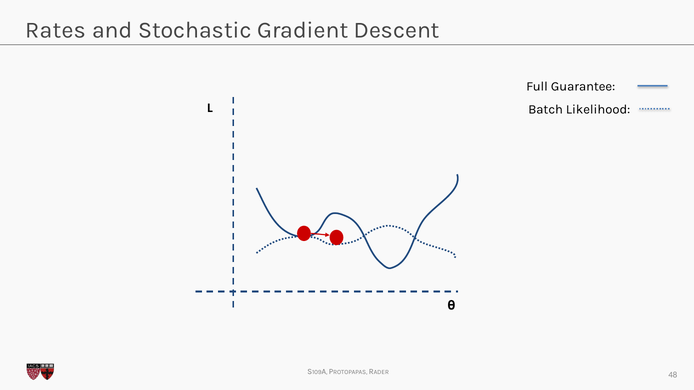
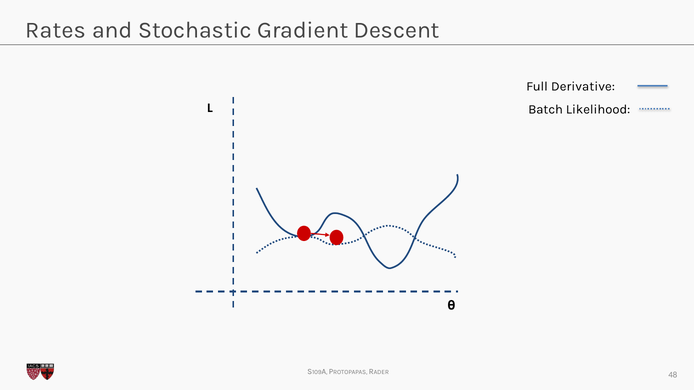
Guarantee: Guarantee -> Derivative
